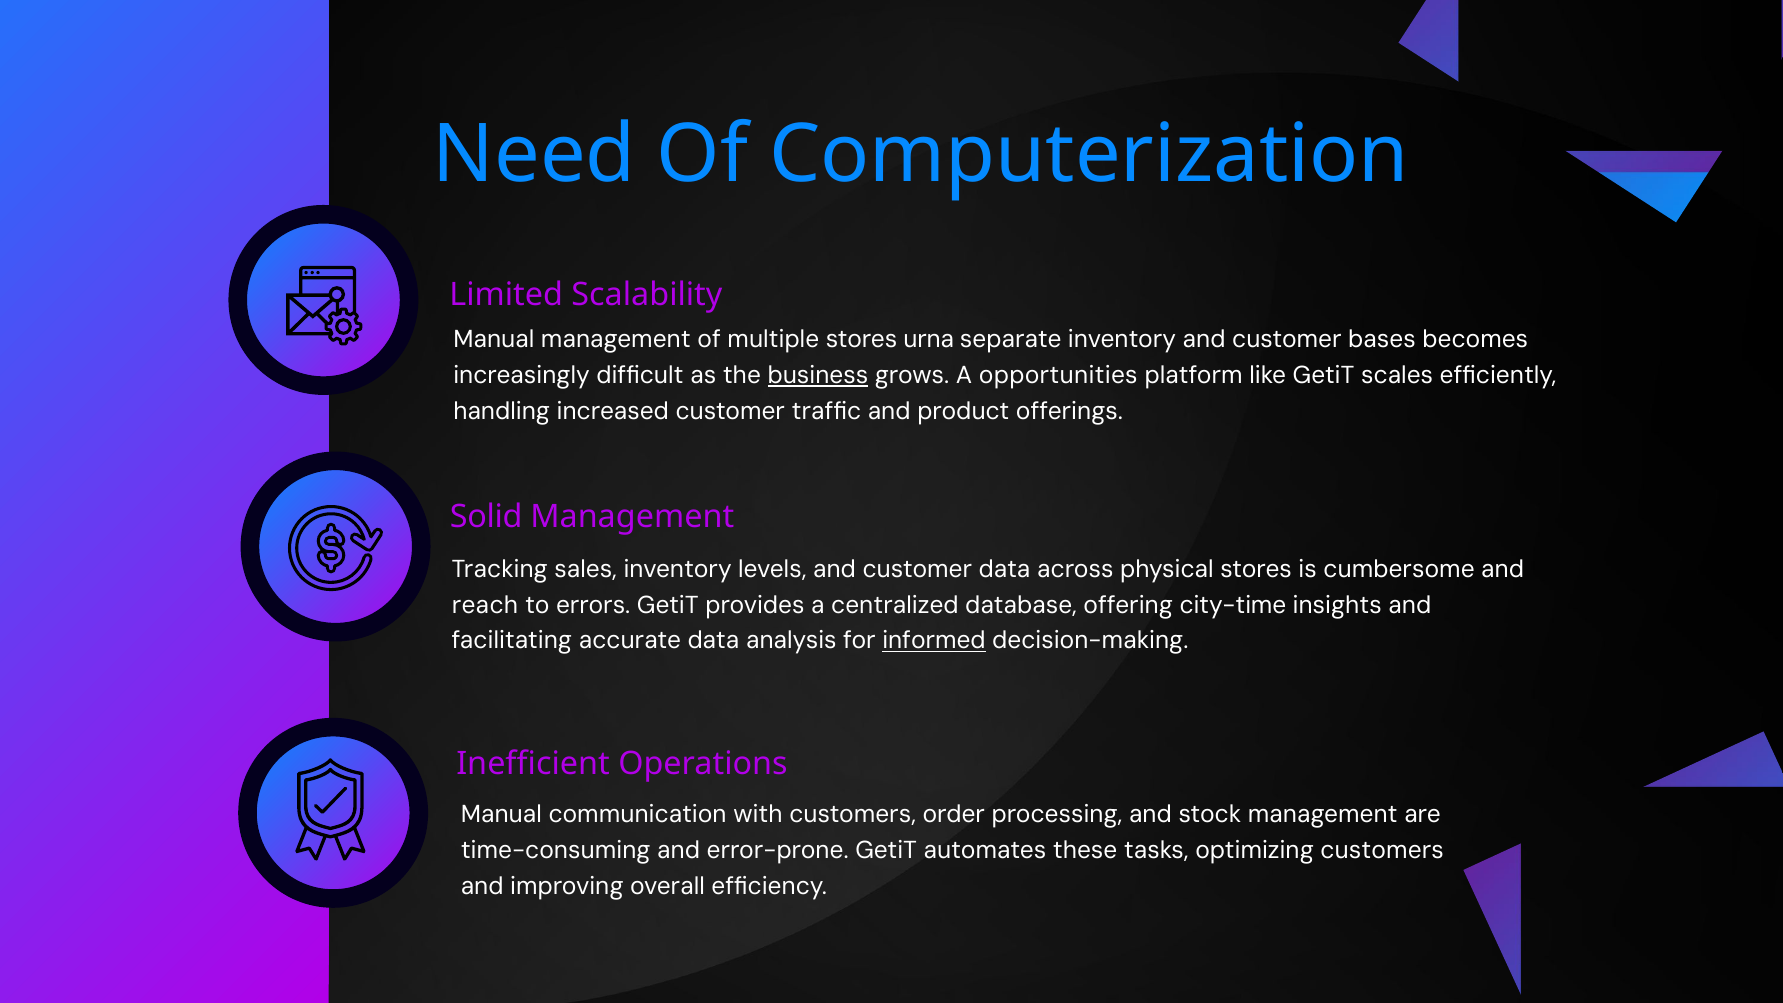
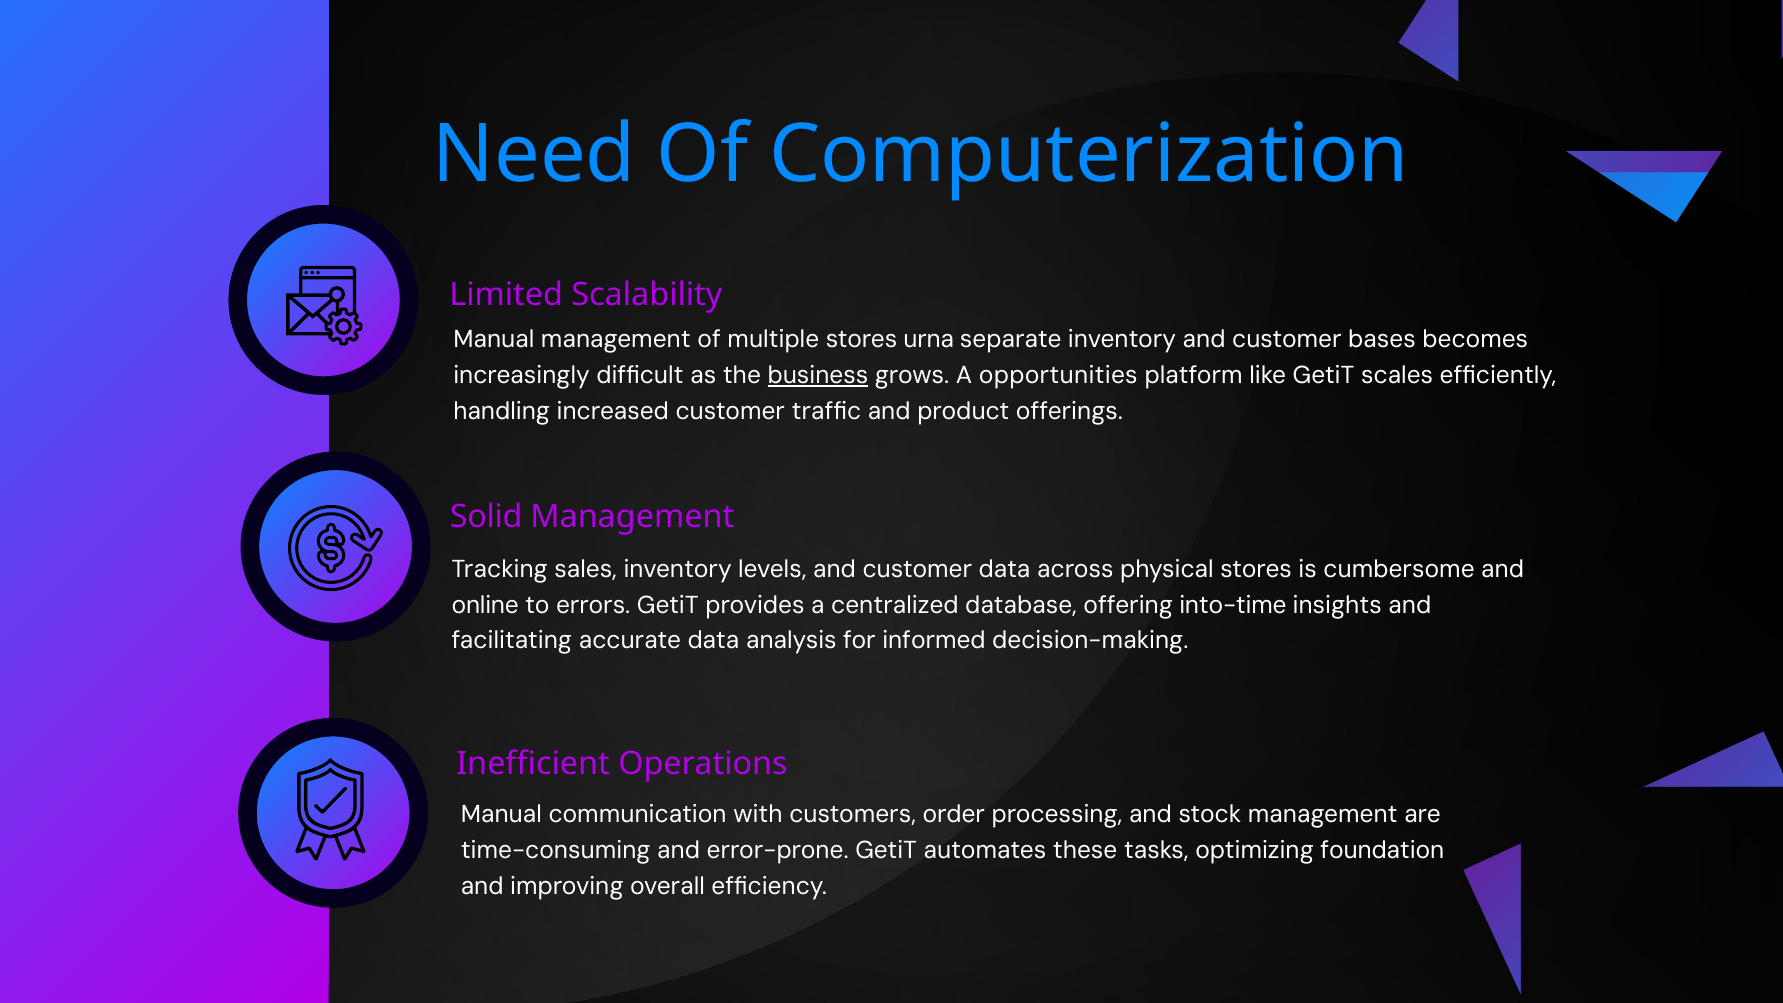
reach: reach -> online
city-time: city-time -> into-time
informed underline: present -> none
optimizing customers: customers -> foundation
